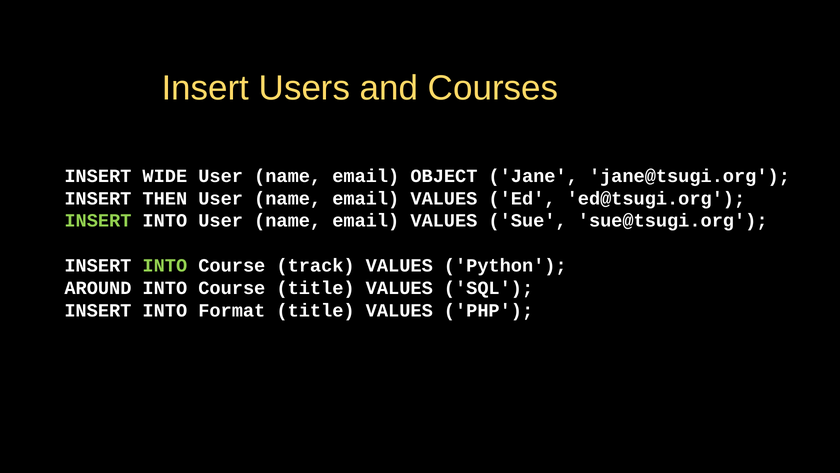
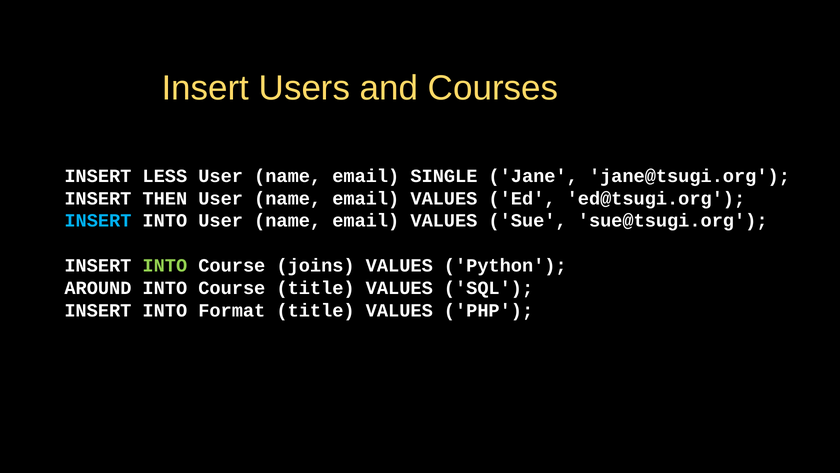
WIDE: WIDE -> LESS
OBJECT: OBJECT -> SINGLE
INSERT at (98, 221) colour: light green -> light blue
track: track -> joins
